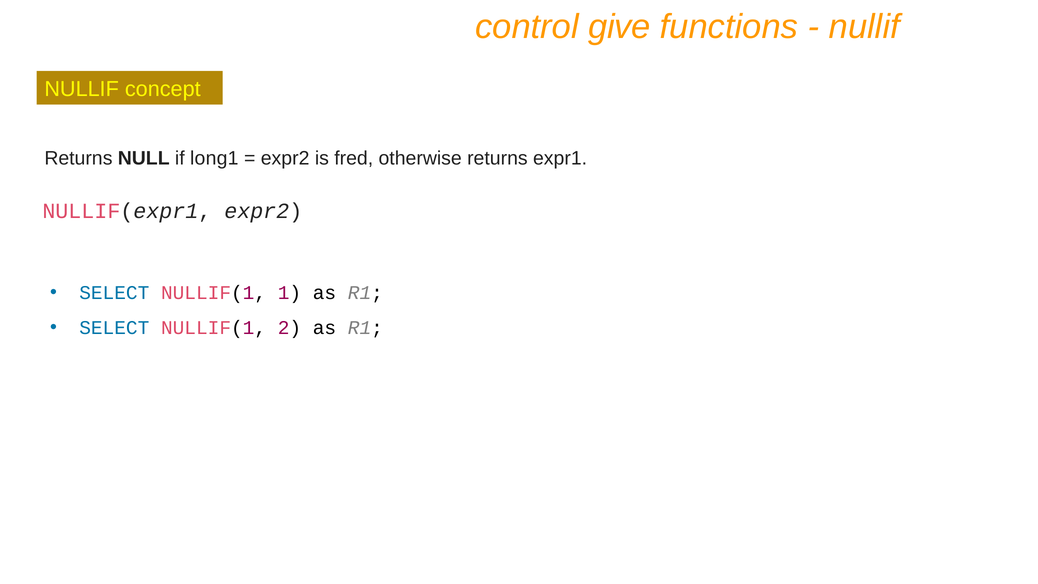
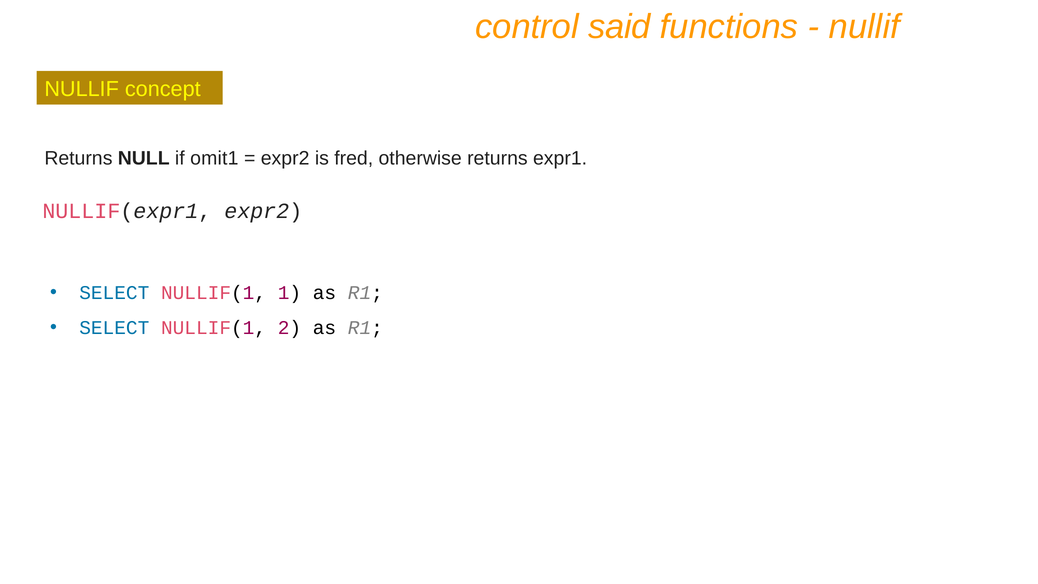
give: give -> said
long1: long1 -> omit1
